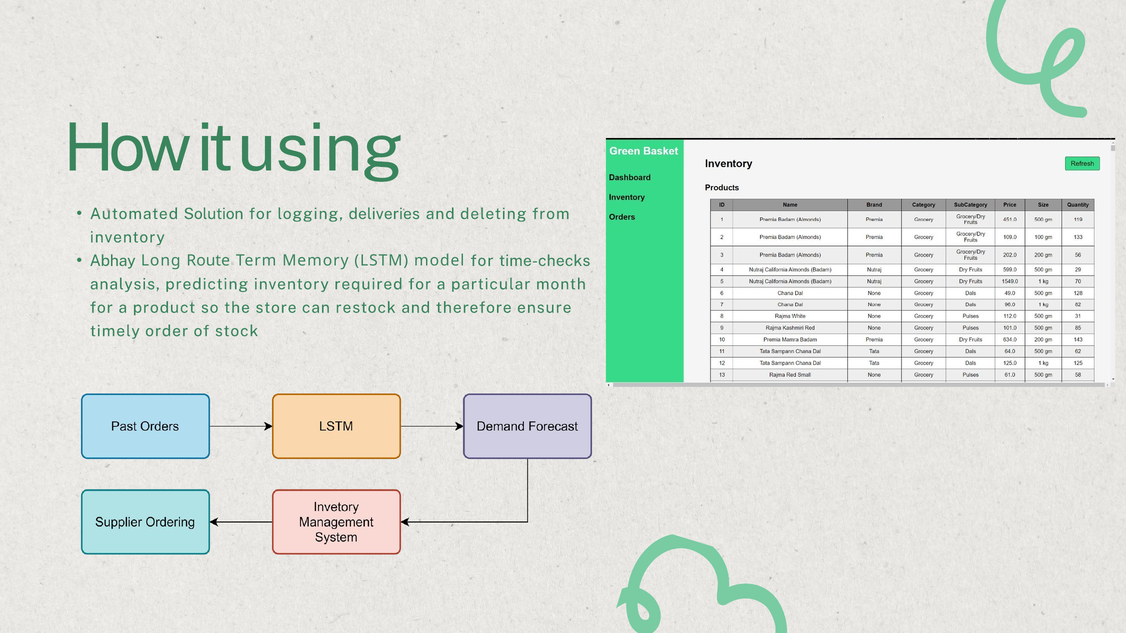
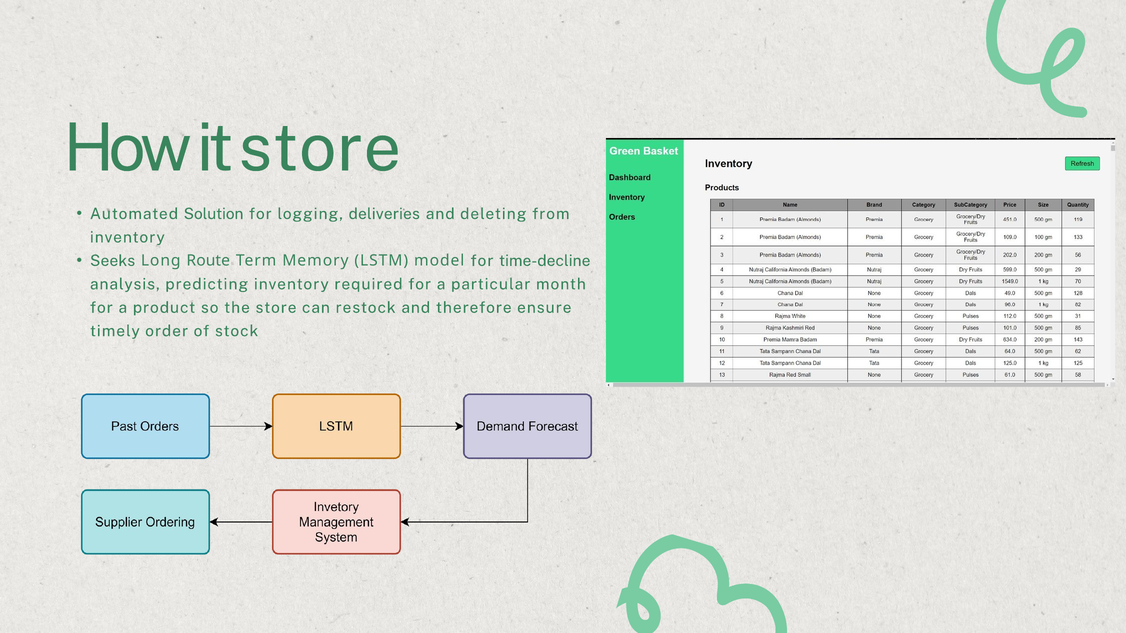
it using: using -> store
Abhay: Abhay -> Seeks
time-checks: time-checks -> time-decline
